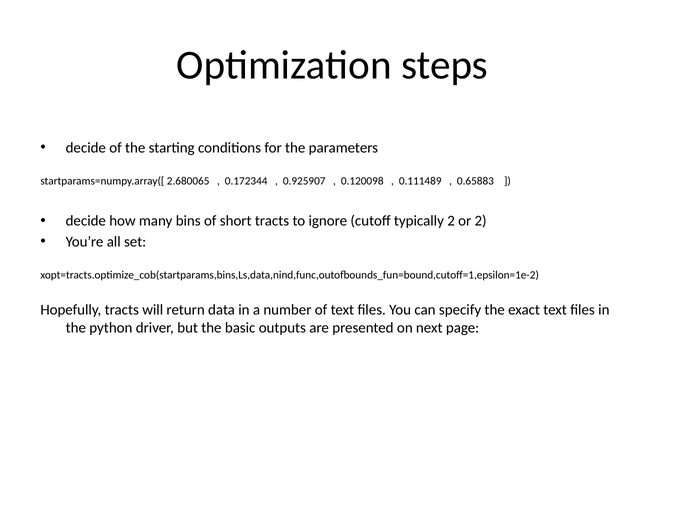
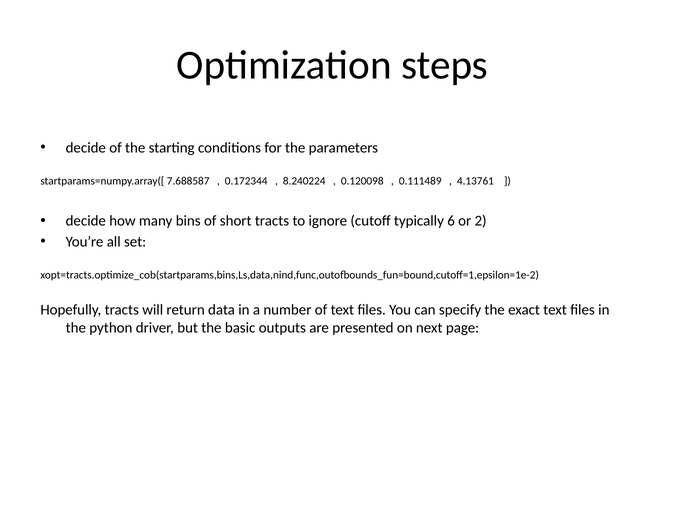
2.680065: 2.680065 -> 7.688587
0.925907: 0.925907 -> 8.240224
0.65883: 0.65883 -> 4.13761
typically 2: 2 -> 6
